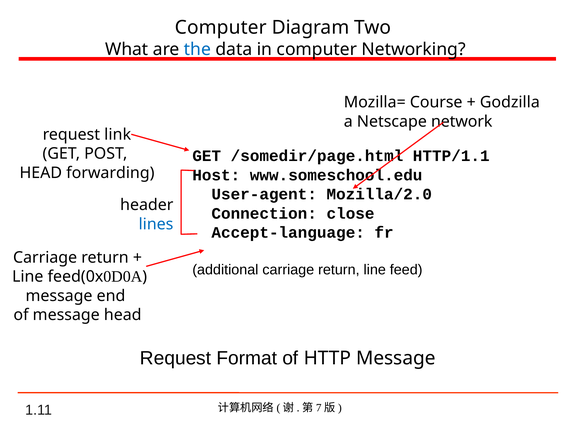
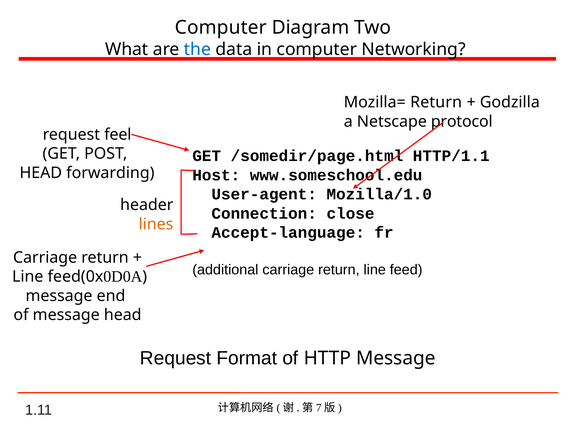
Mozilla= Course: Course -> Return
network: network -> protocol
link: link -> feel
Mozilla/2.0: Mozilla/2.0 -> Mozilla/1.0
lines colour: blue -> orange
